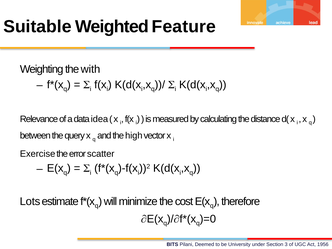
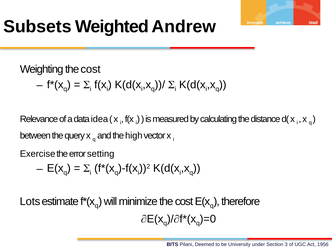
Suitable: Suitable -> Subsets
Feature: Feature -> Andrew
Weighting the with: with -> cost
scatter: scatter -> setting
